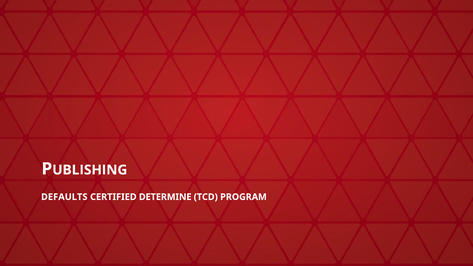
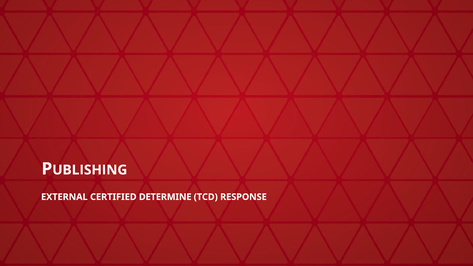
DEFAULTS: DEFAULTS -> EXTERNAL
PROGRAM: PROGRAM -> RESPONSE
